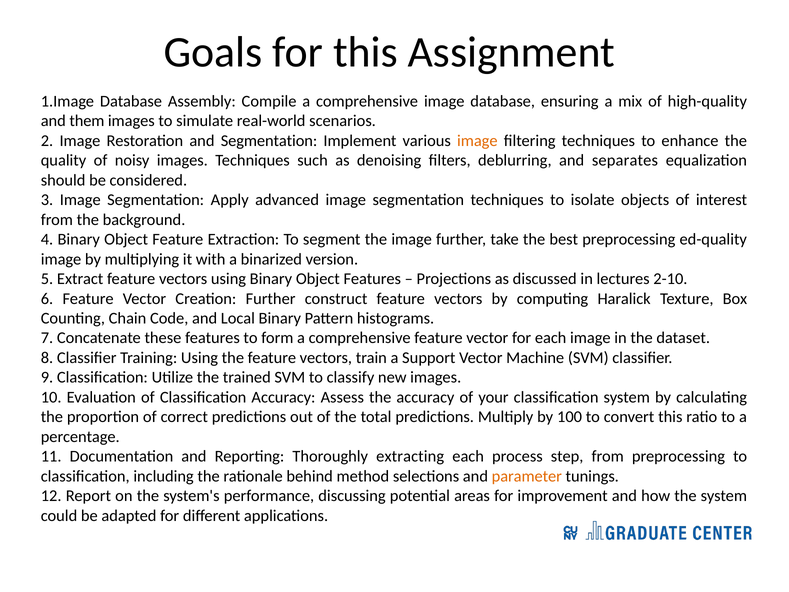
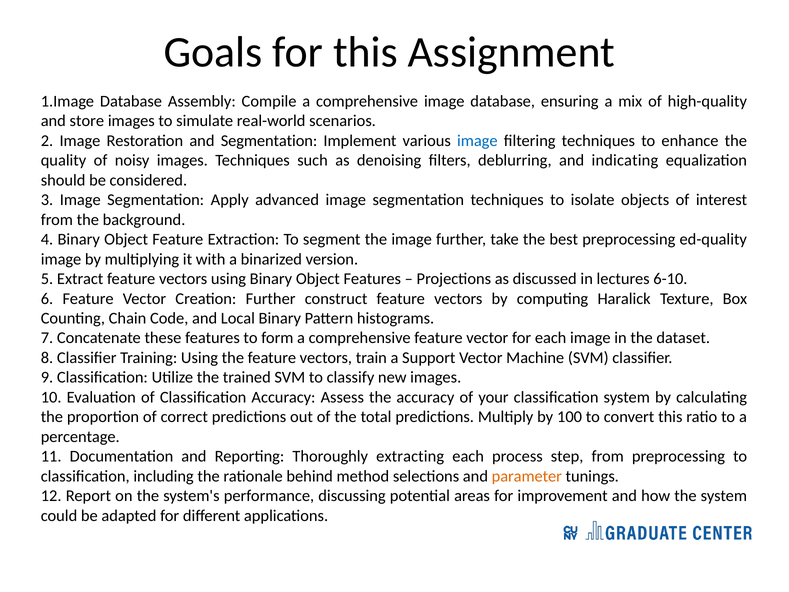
them: them -> store
image at (477, 141) colour: orange -> blue
separates: separates -> indicating
2-10: 2-10 -> 6-10
